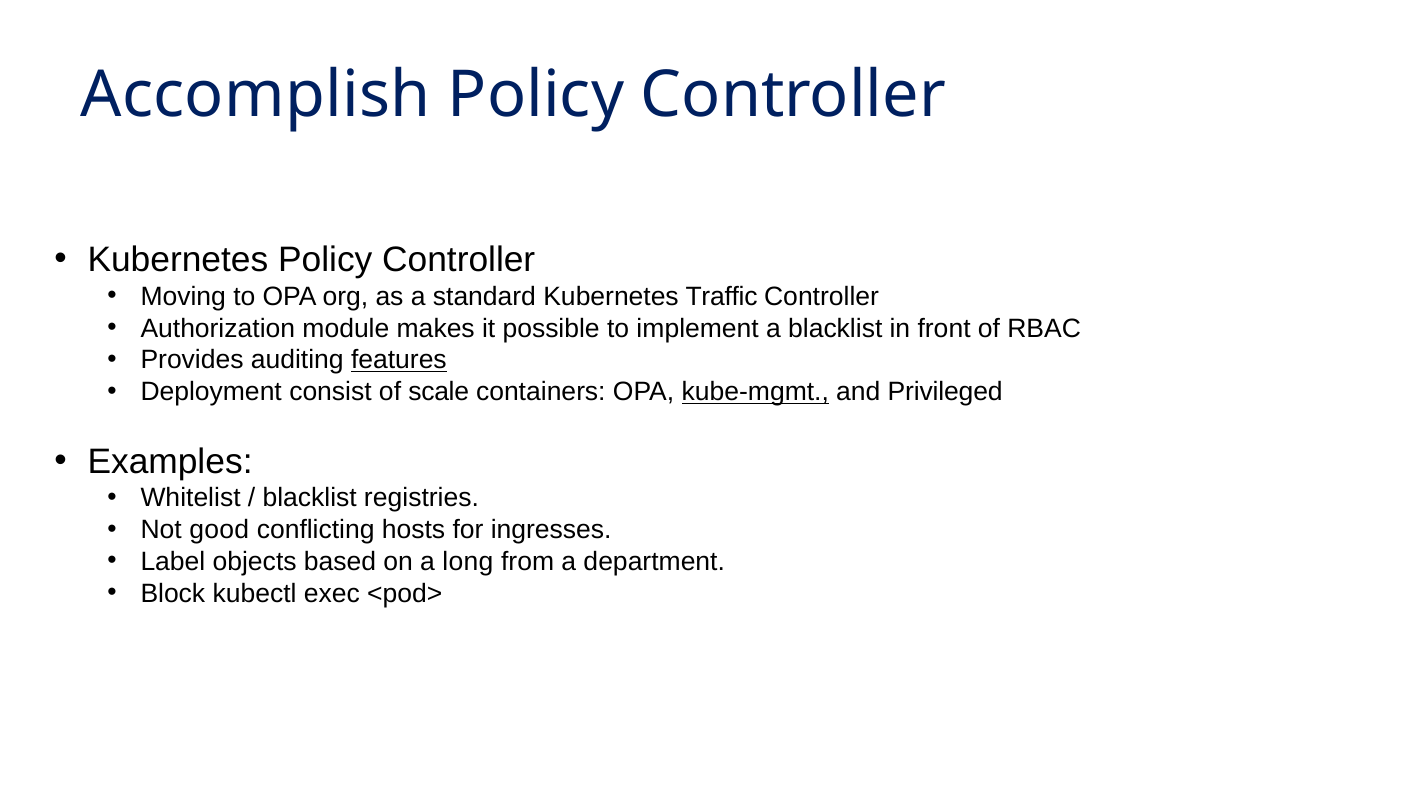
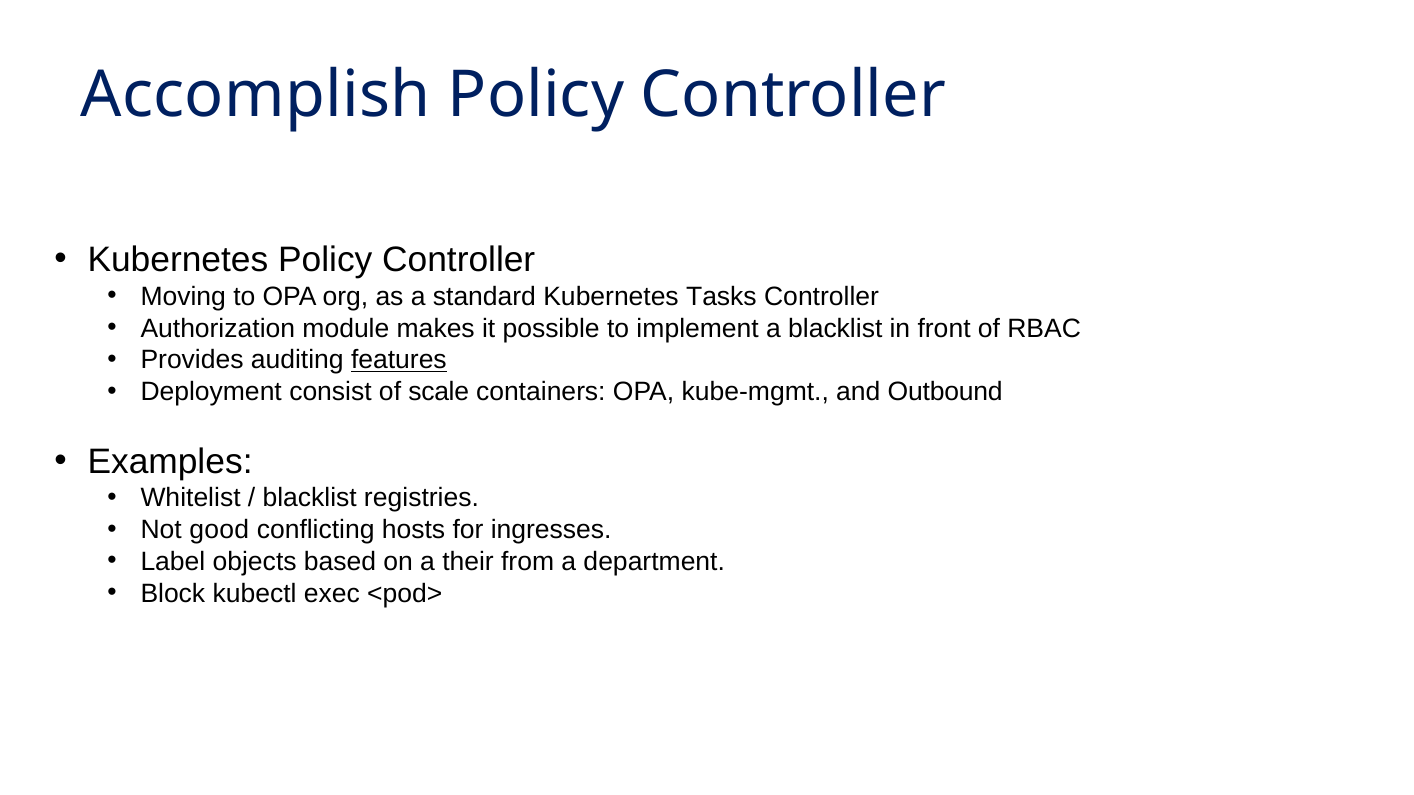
Traffic: Traffic -> Tasks
kube-mgmt underline: present -> none
Privileged: Privileged -> Outbound
long: long -> their
